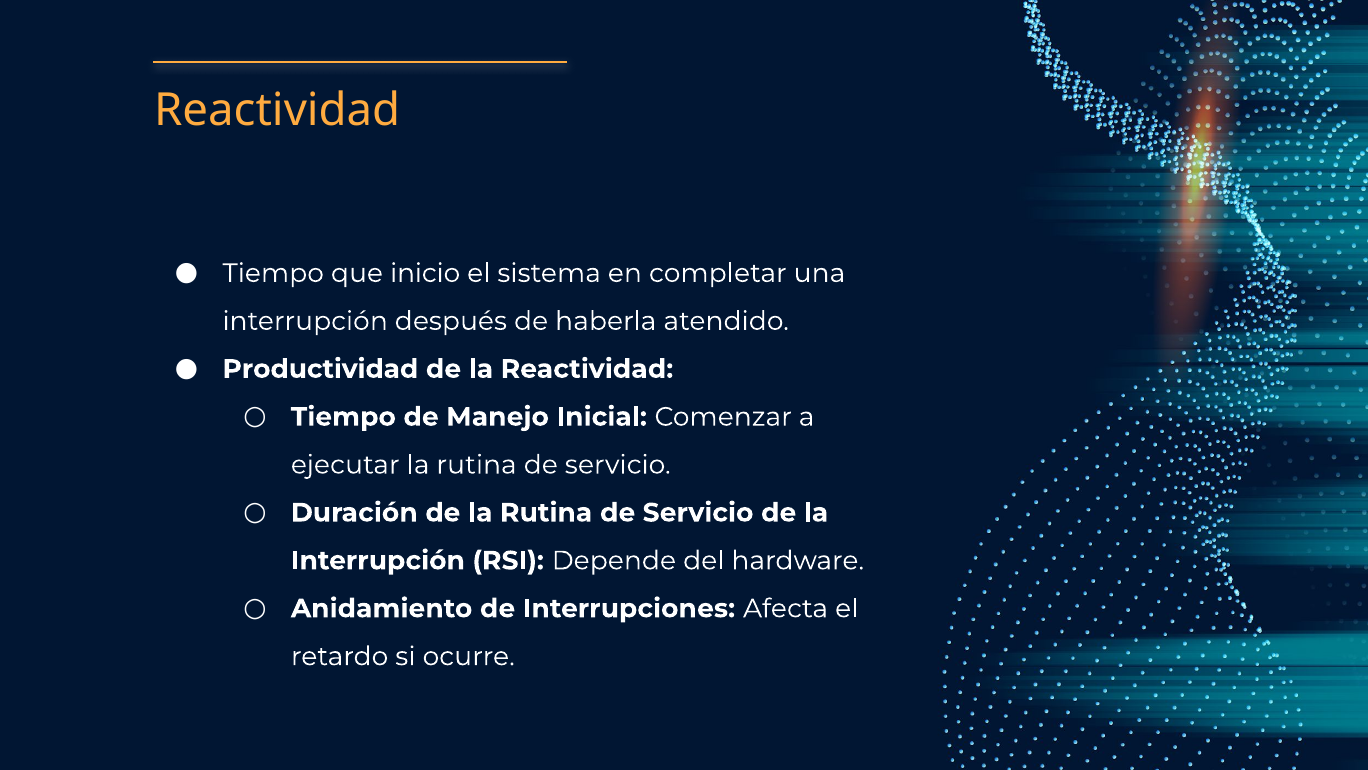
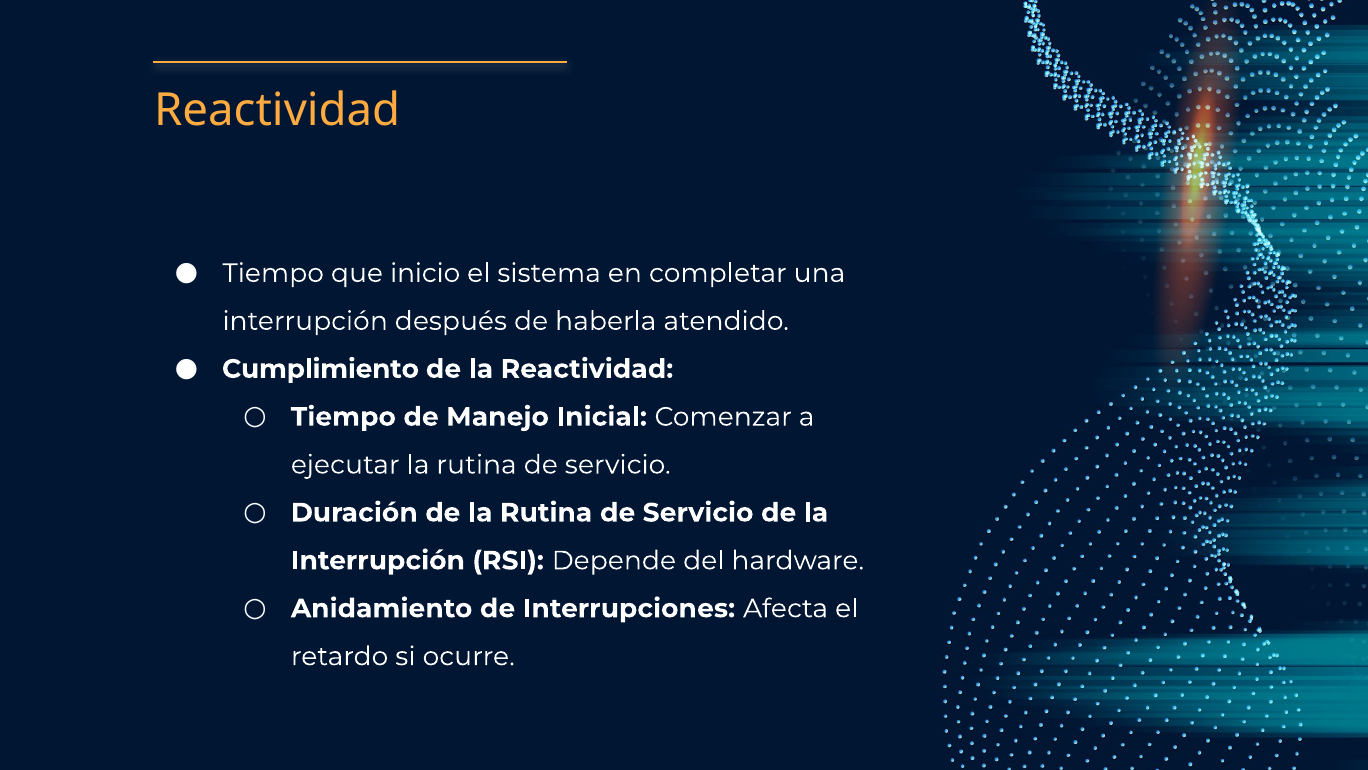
Productividad: Productividad -> Cumplimiento
